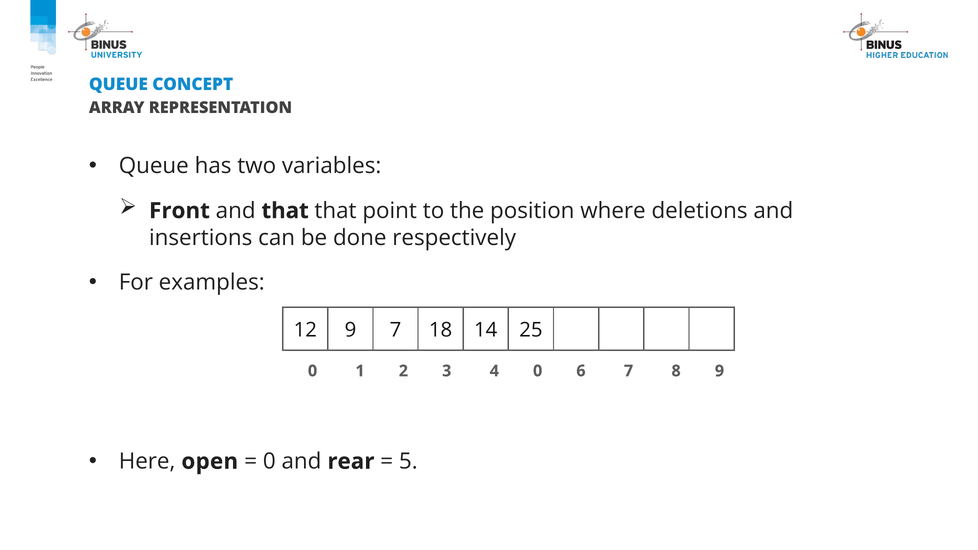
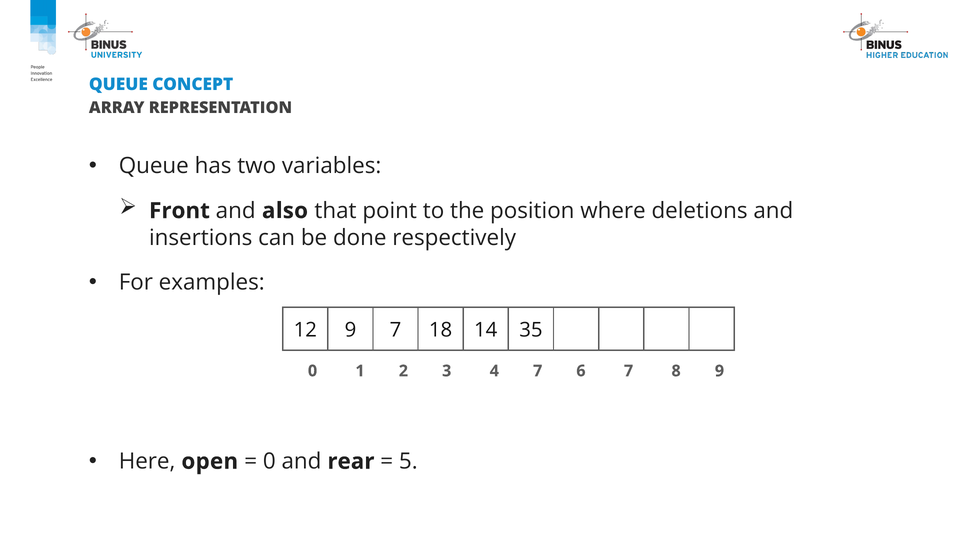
and that: that -> also
25: 25 -> 35
4 0: 0 -> 7
